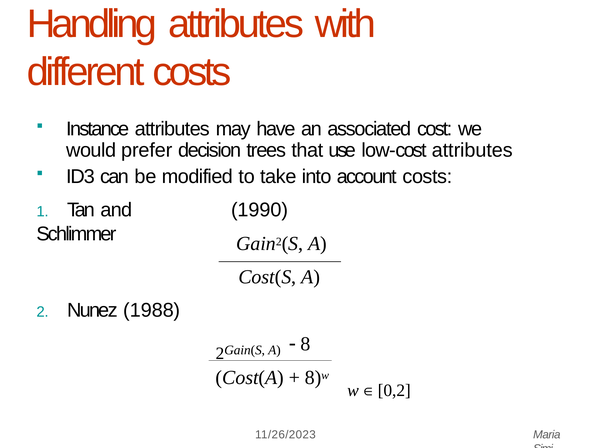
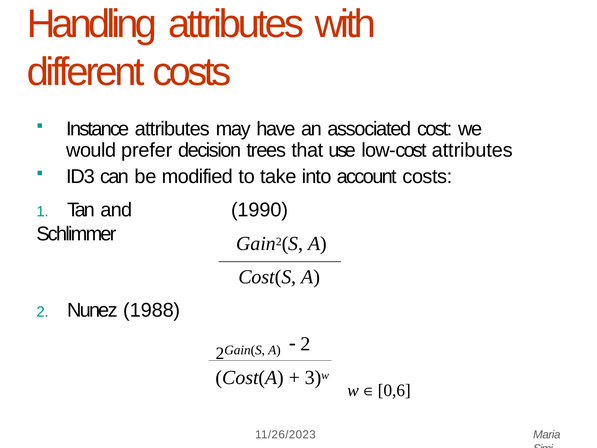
8 at (306, 344): 8 -> 2
8 at (313, 377): 8 -> 3
0,2: 0,2 -> 0,6
